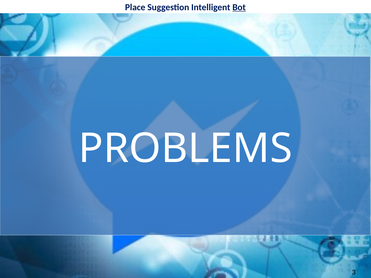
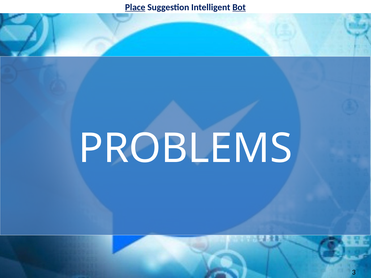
Place underline: none -> present
